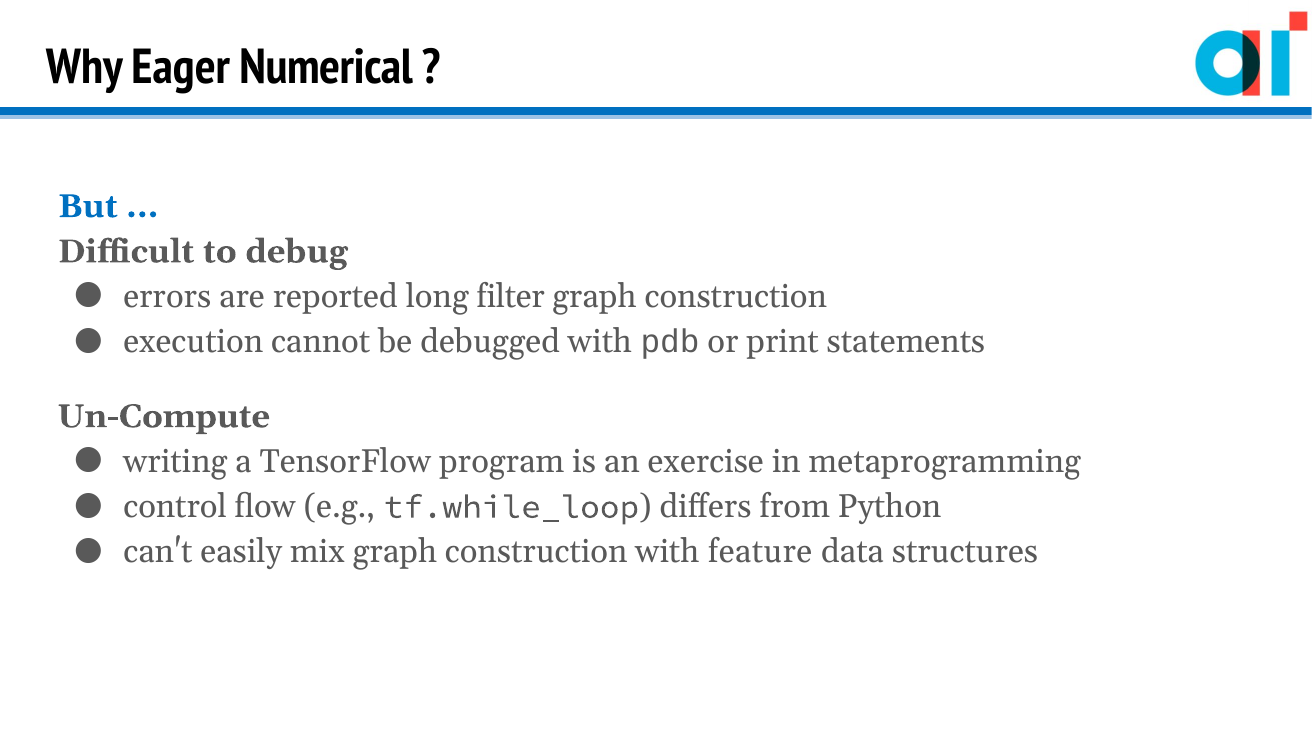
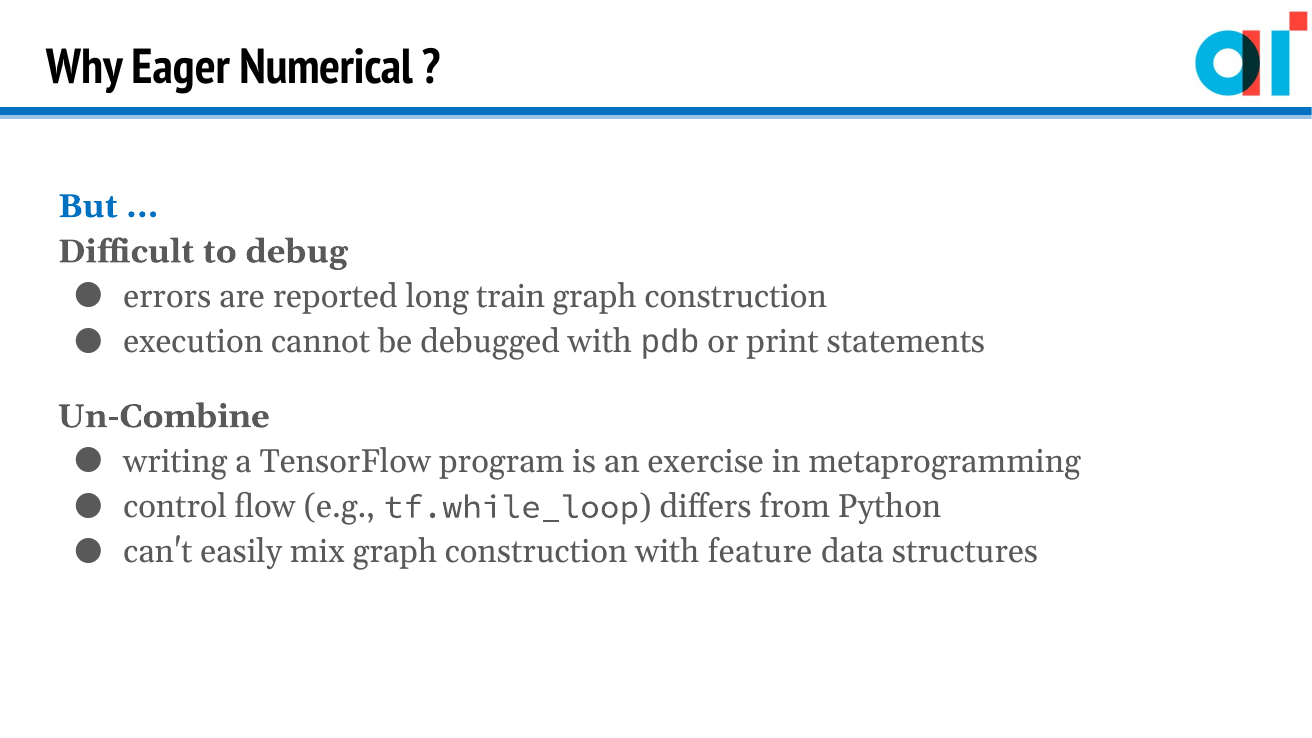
filter: filter -> train
Un-Compute: Un-Compute -> Un-Combine
